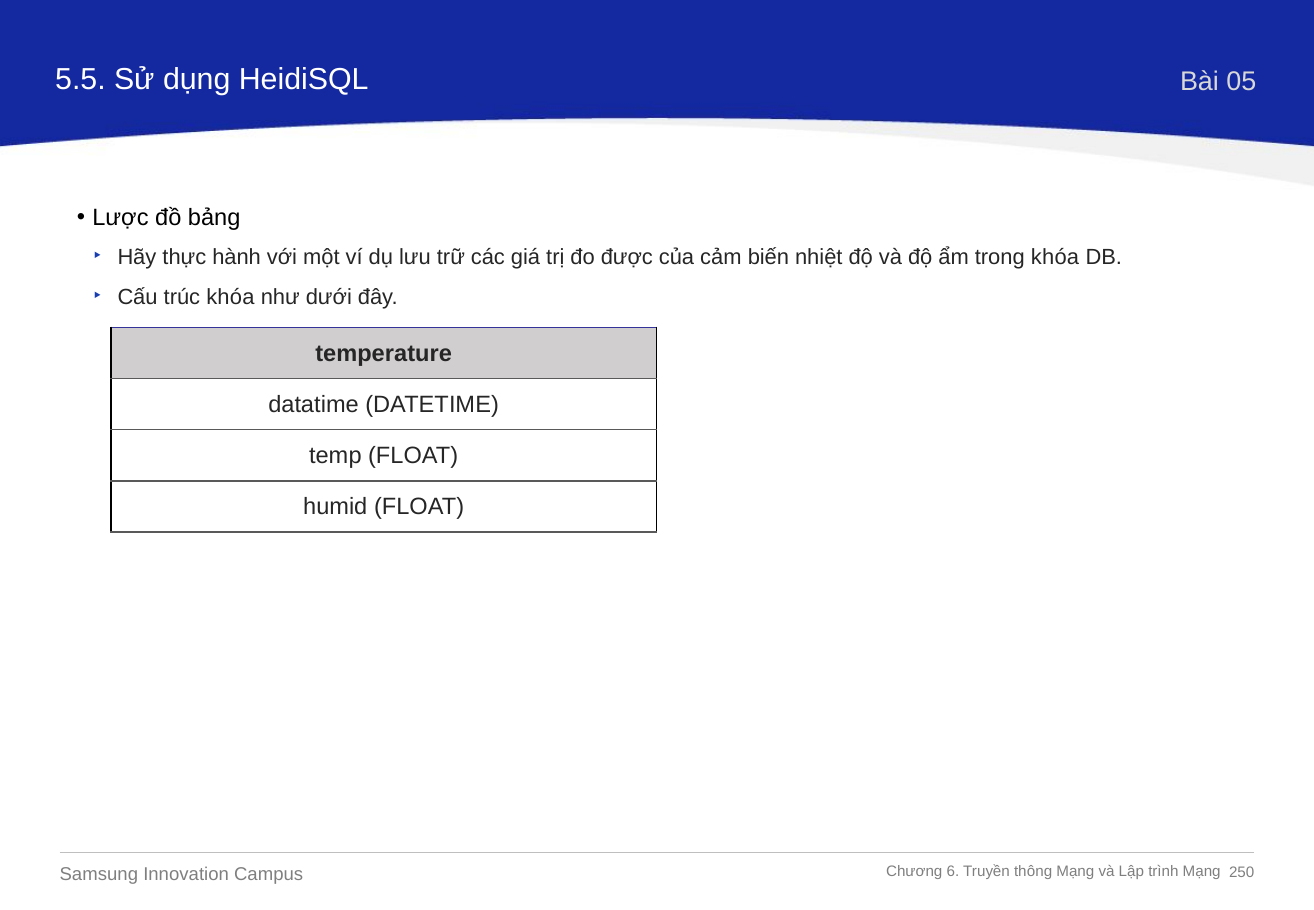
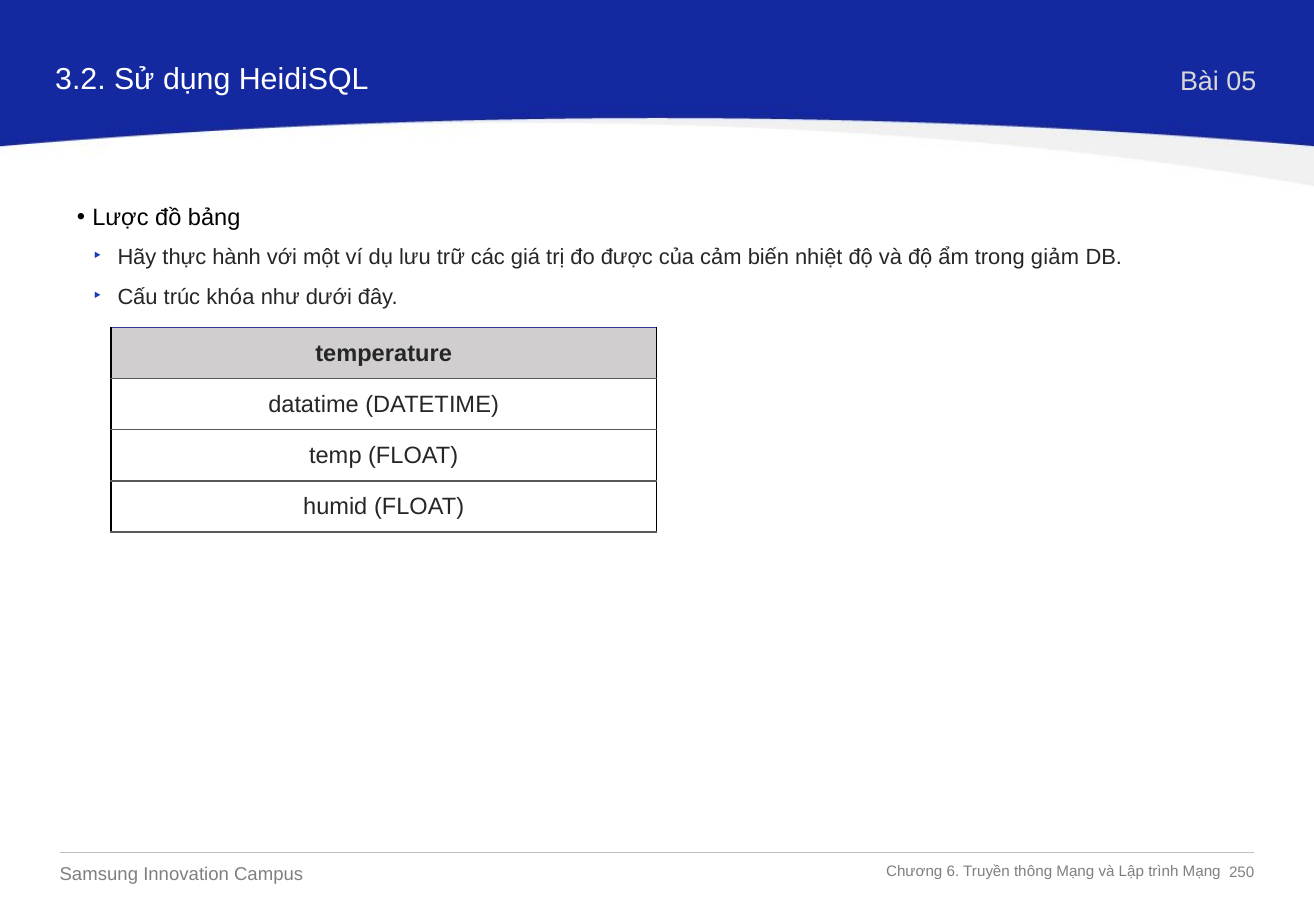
5.5: 5.5 -> 3.2
trong khóa: khóa -> giảm
